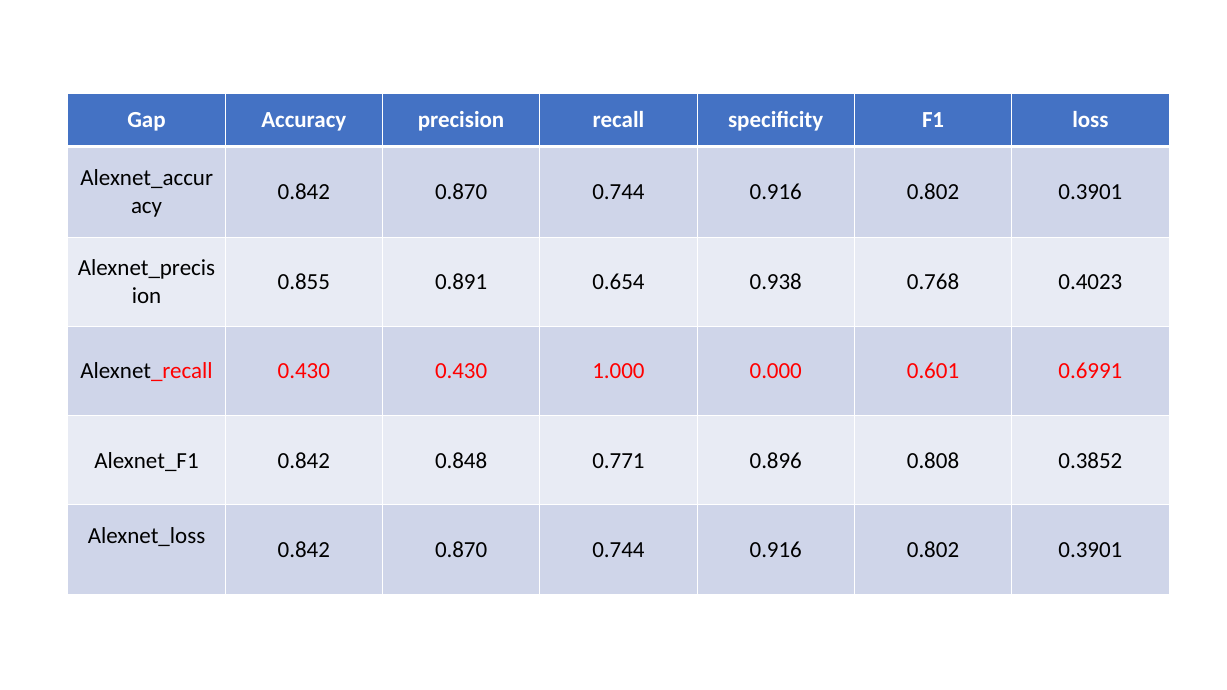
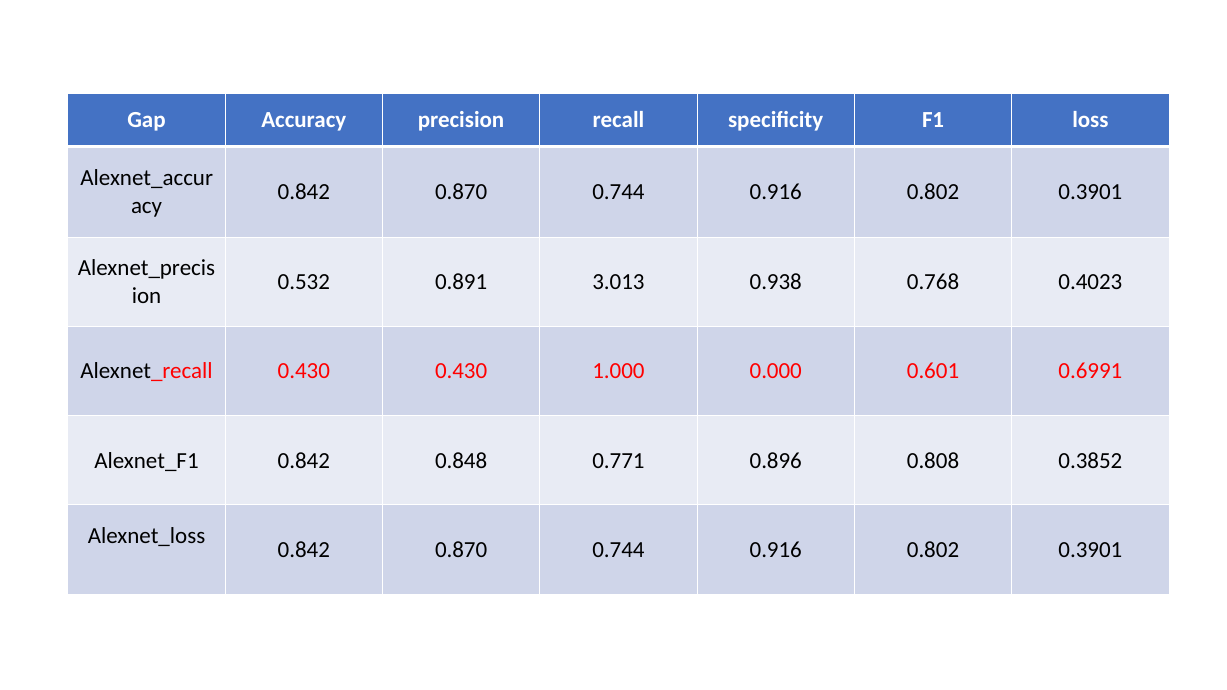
0.855: 0.855 -> 0.532
0.654: 0.654 -> 3.013
